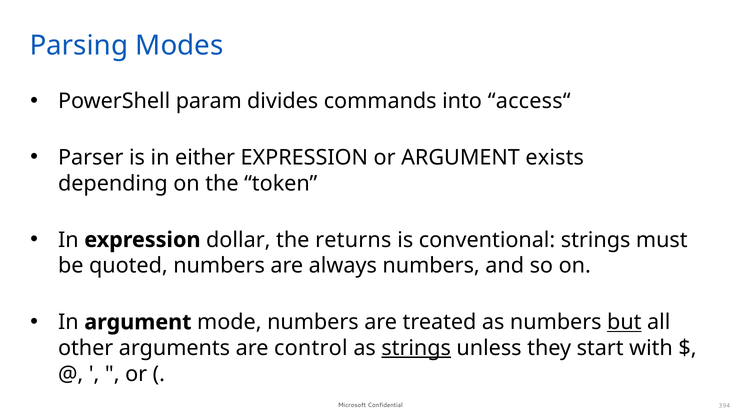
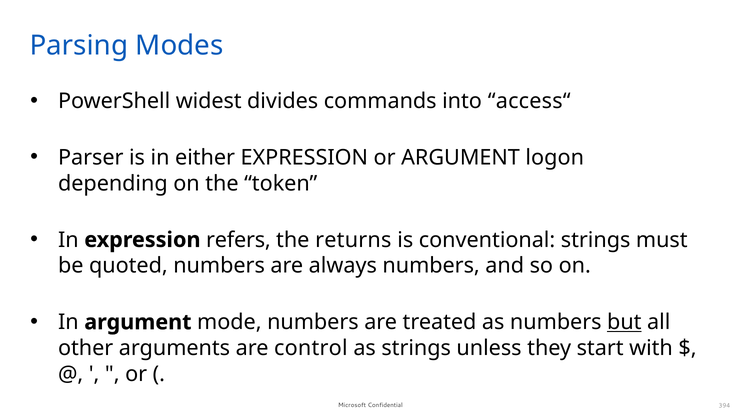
param: param -> widest
exists: exists -> logon
dollar: dollar -> refers
strings at (416, 348) underline: present -> none
